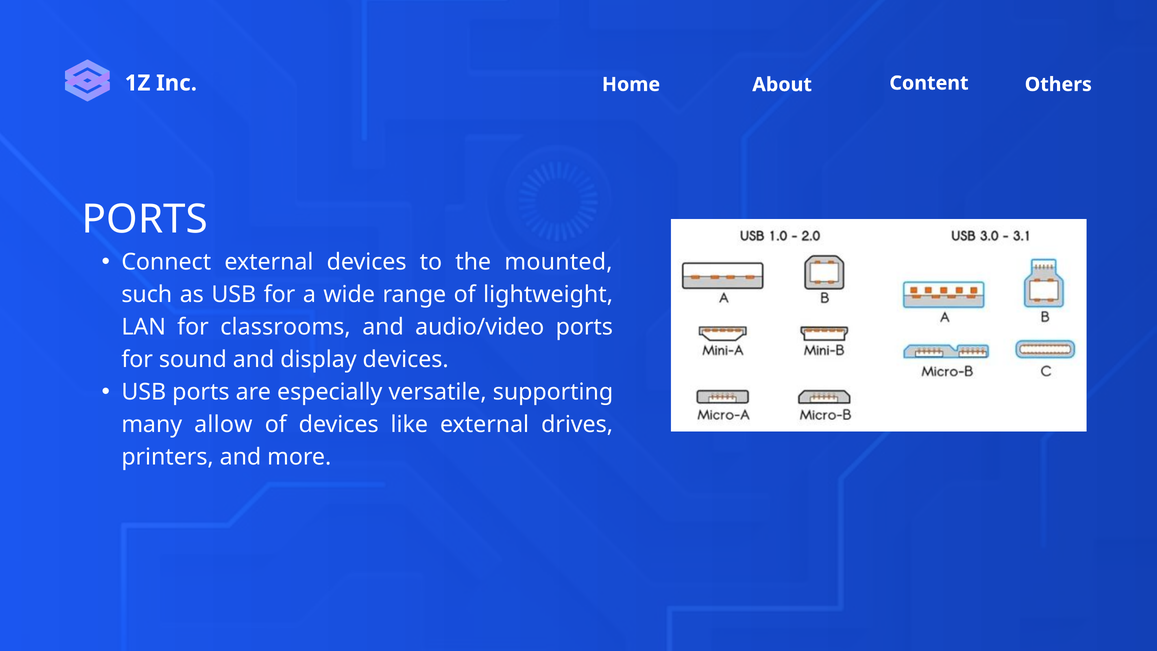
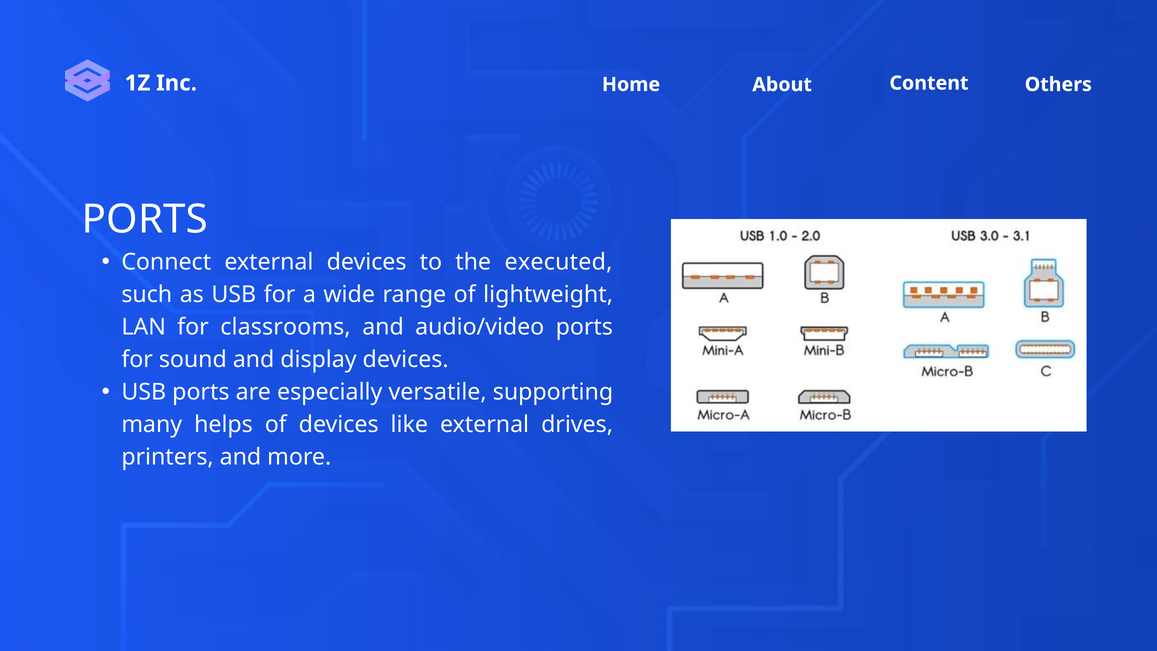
mounted: mounted -> executed
allow: allow -> helps
